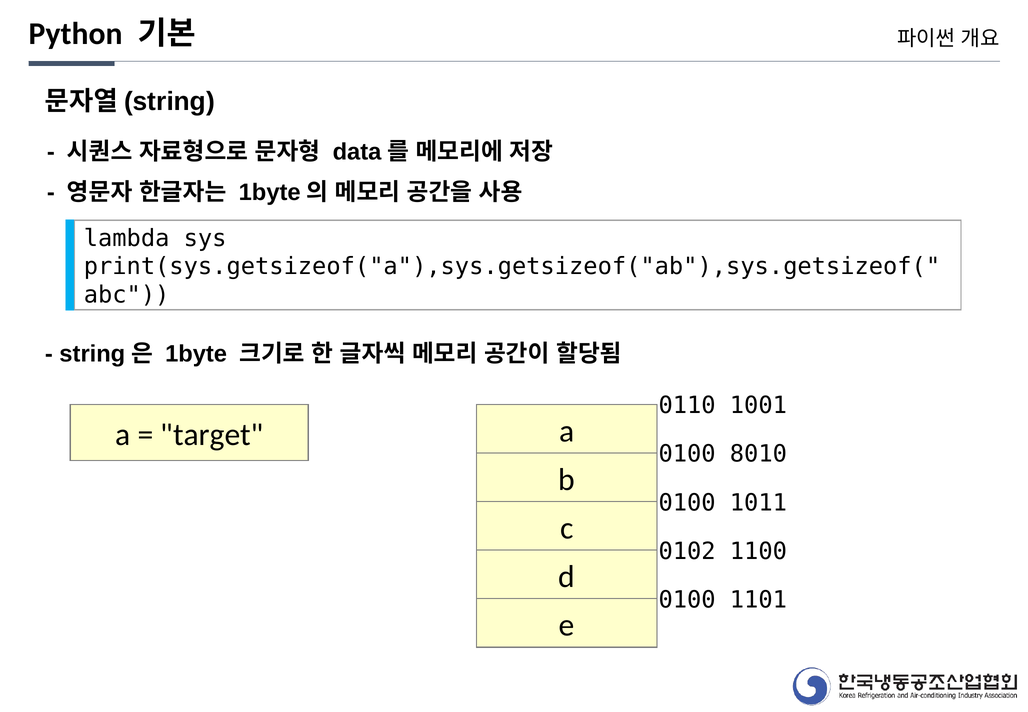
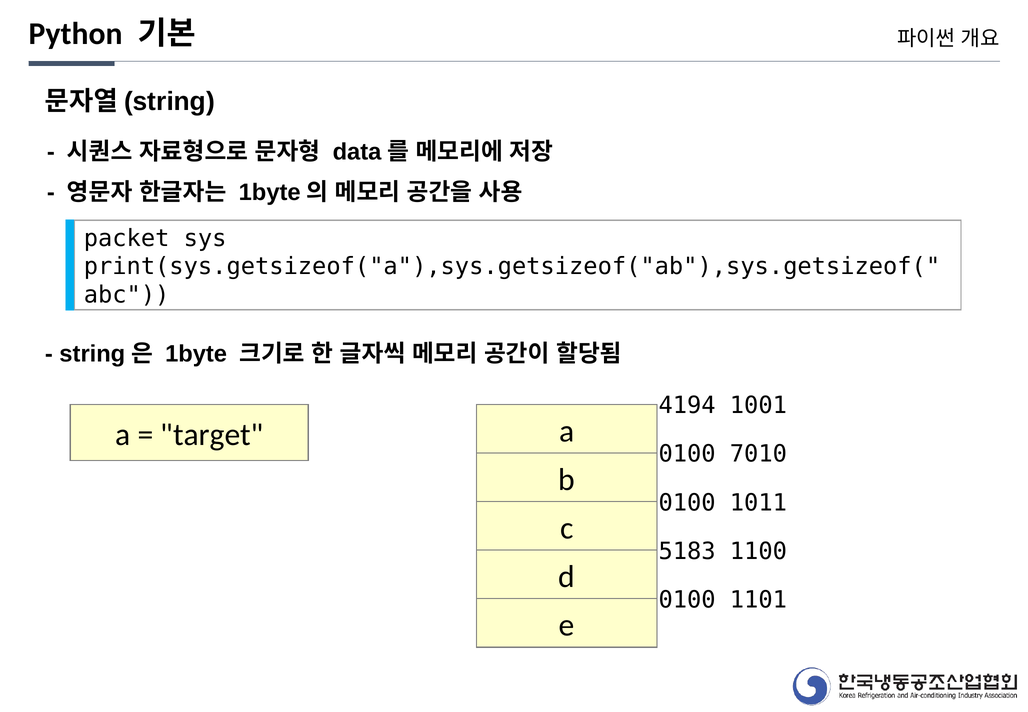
lambda: lambda -> packet
0110: 0110 -> 4194
8010: 8010 -> 7010
0102: 0102 -> 5183
